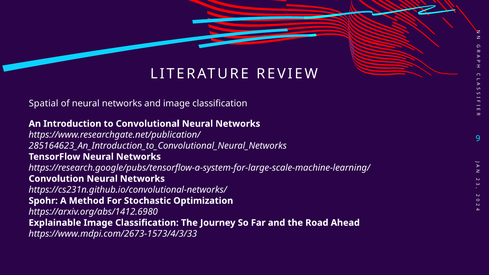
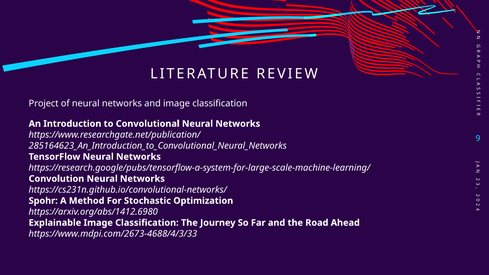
Spatial: Spatial -> Project
https://www.mdpi.com/2673-1573/4/3/33: https://www.mdpi.com/2673-1573/4/3/33 -> https://www.mdpi.com/2673-4688/4/3/33
